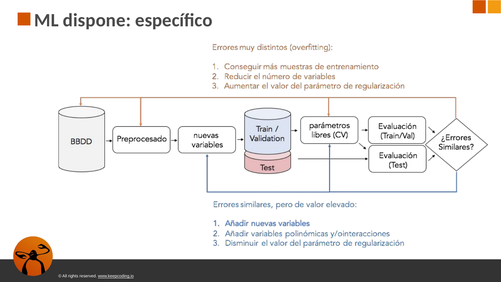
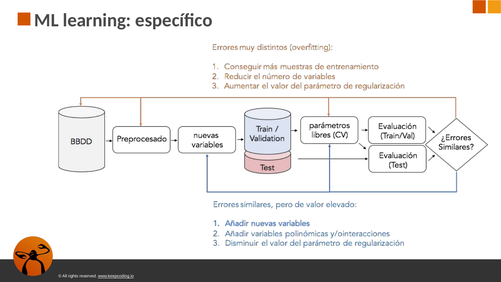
dispone: dispone -> learning
